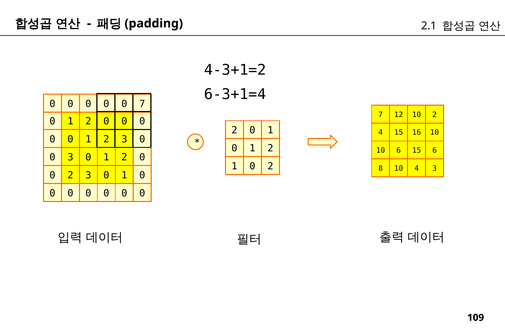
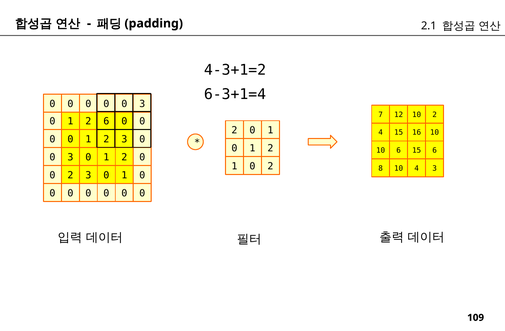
7 at (142, 104): 7 -> 3
1 2 0: 0 -> 6
